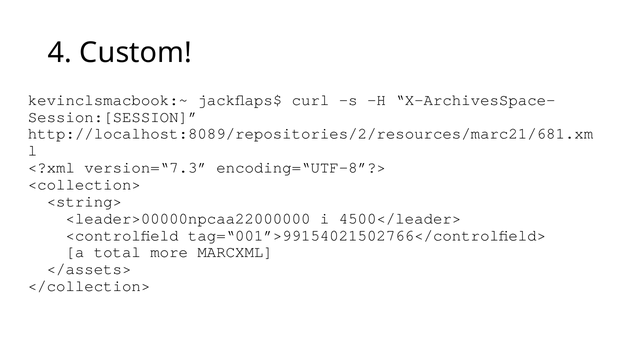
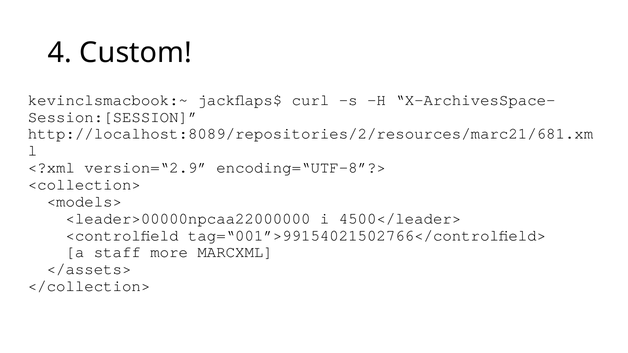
version=“7.3: version=“7.3 -> version=“2.9
<string>: <string> -> <models>
total: total -> staff
